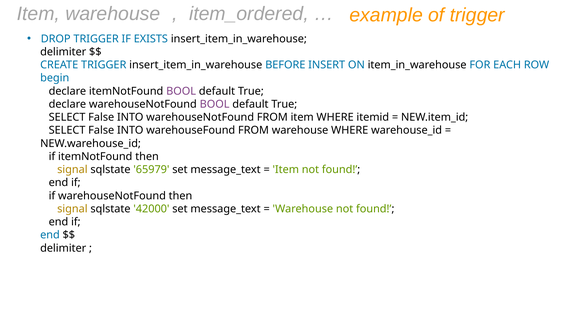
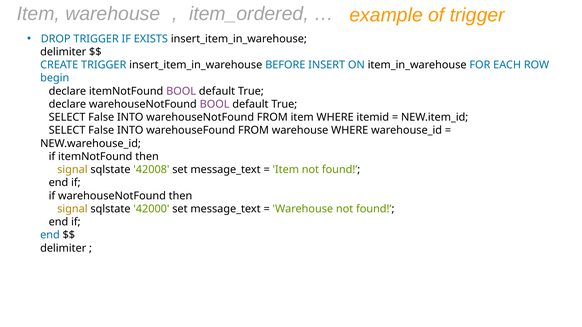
65979: 65979 -> 42008
